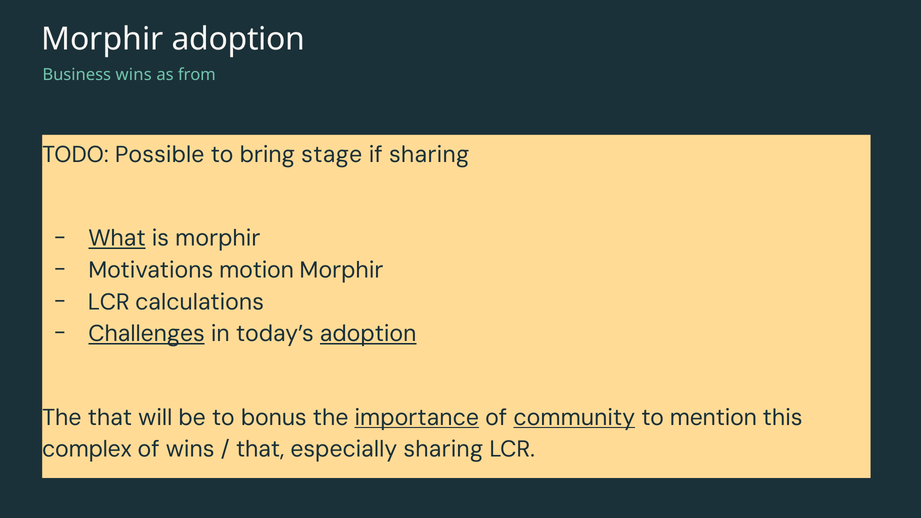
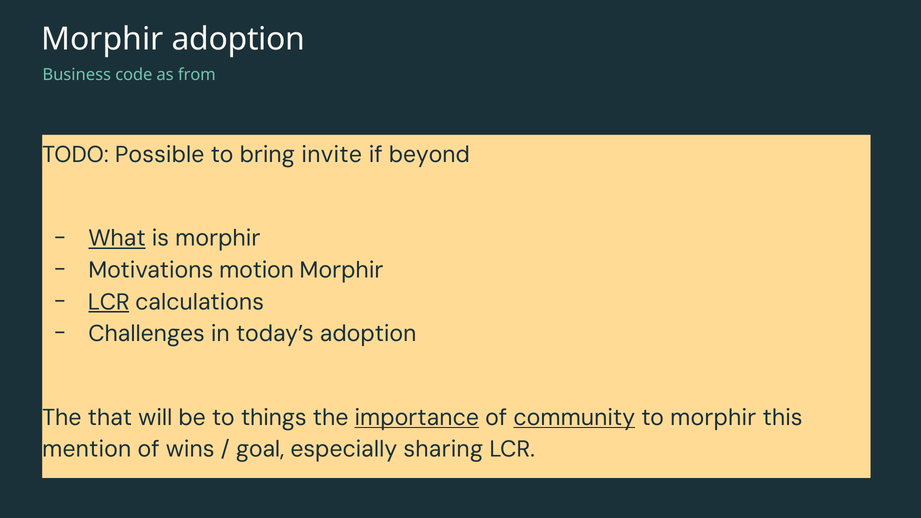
Business wins: wins -> code
stage: stage -> invite
if sharing: sharing -> beyond
LCR at (109, 302) underline: none -> present
Challenges underline: present -> none
adoption at (368, 334) underline: present -> none
bonus: bonus -> things
to mention: mention -> morphir
complex: complex -> mention
that at (260, 449): that -> goal
